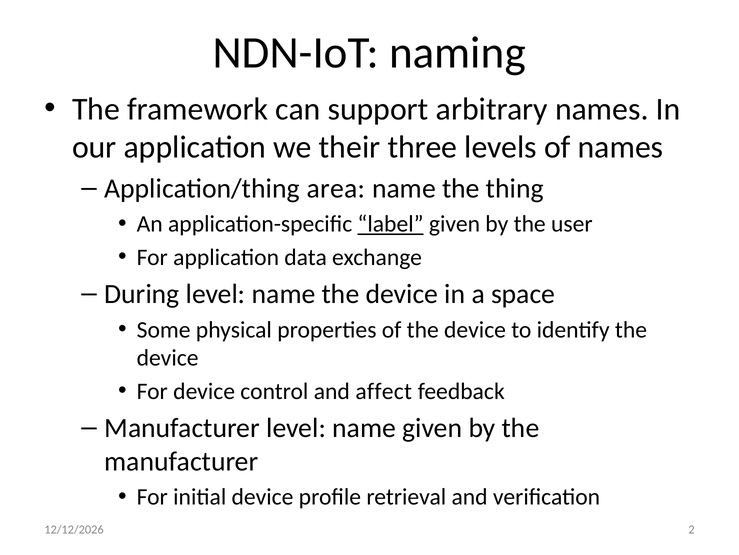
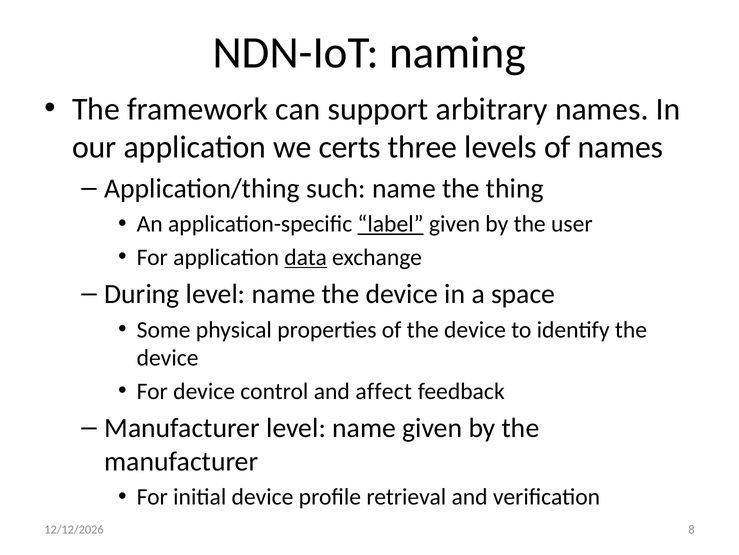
their: their -> certs
area: area -> such
data underline: none -> present
2: 2 -> 8
